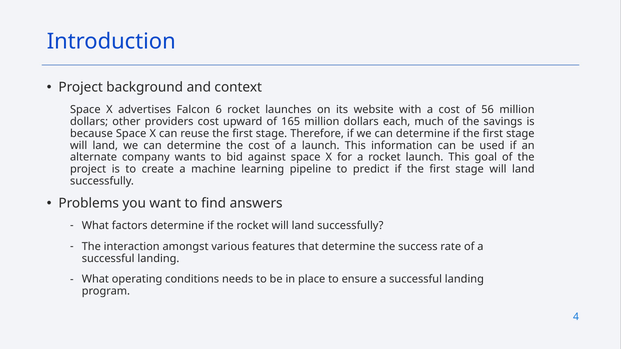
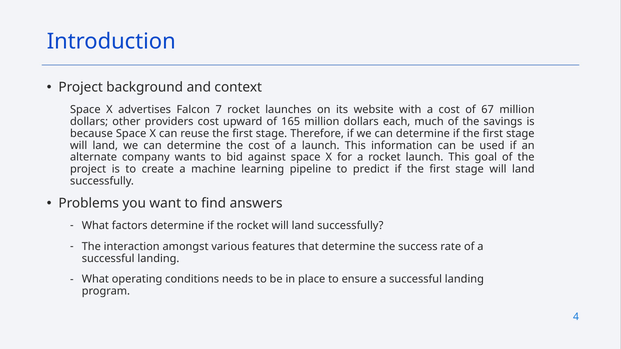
6: 6 -> 7
56: 56 -> 67
